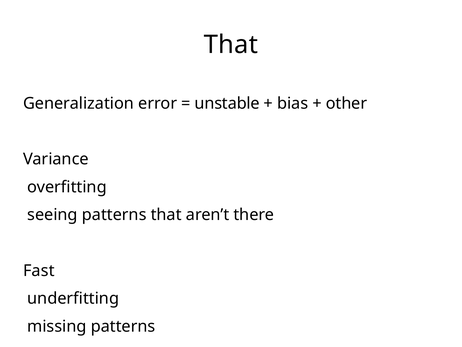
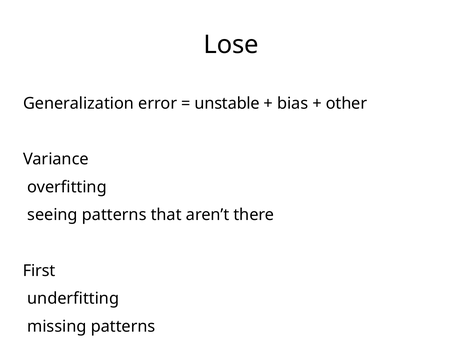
That at (231, 45): That -> Lose
Fast: Fast -> First
